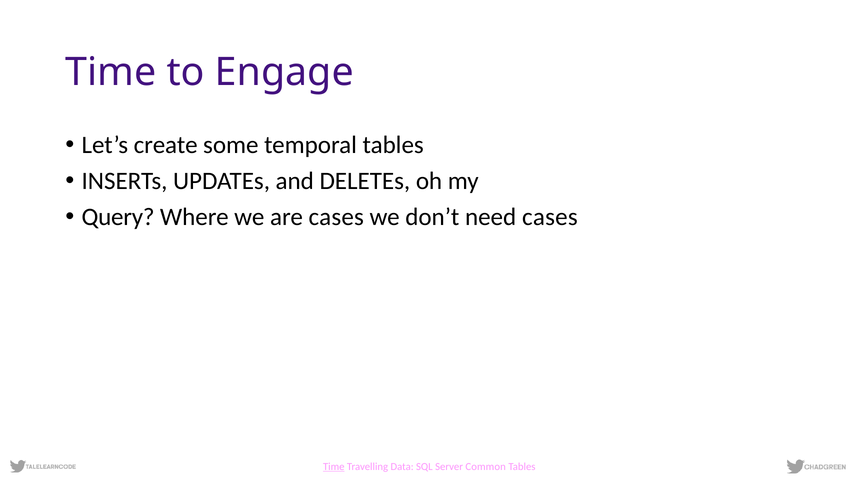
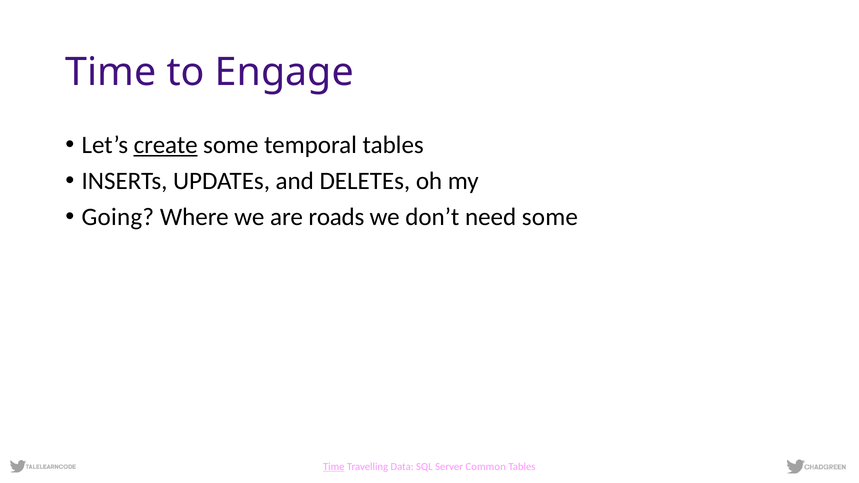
create underline: none -> present
Query: Query -> Going
are cases: cases -> roads
need cases: cases -> some
